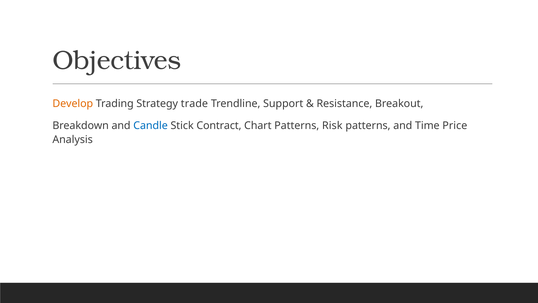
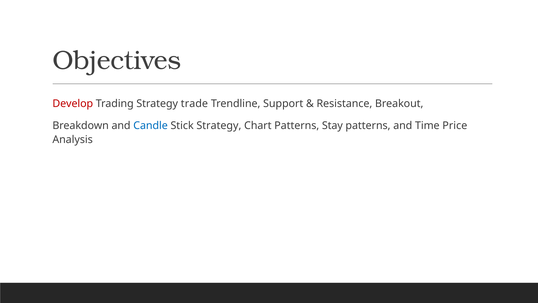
Develop colour: orange -> red
Stick Contract: Contract -> Strategy
Risk: Risk -> Stay
